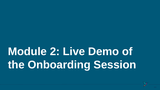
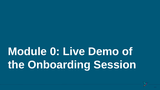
2: 2 -> 0
